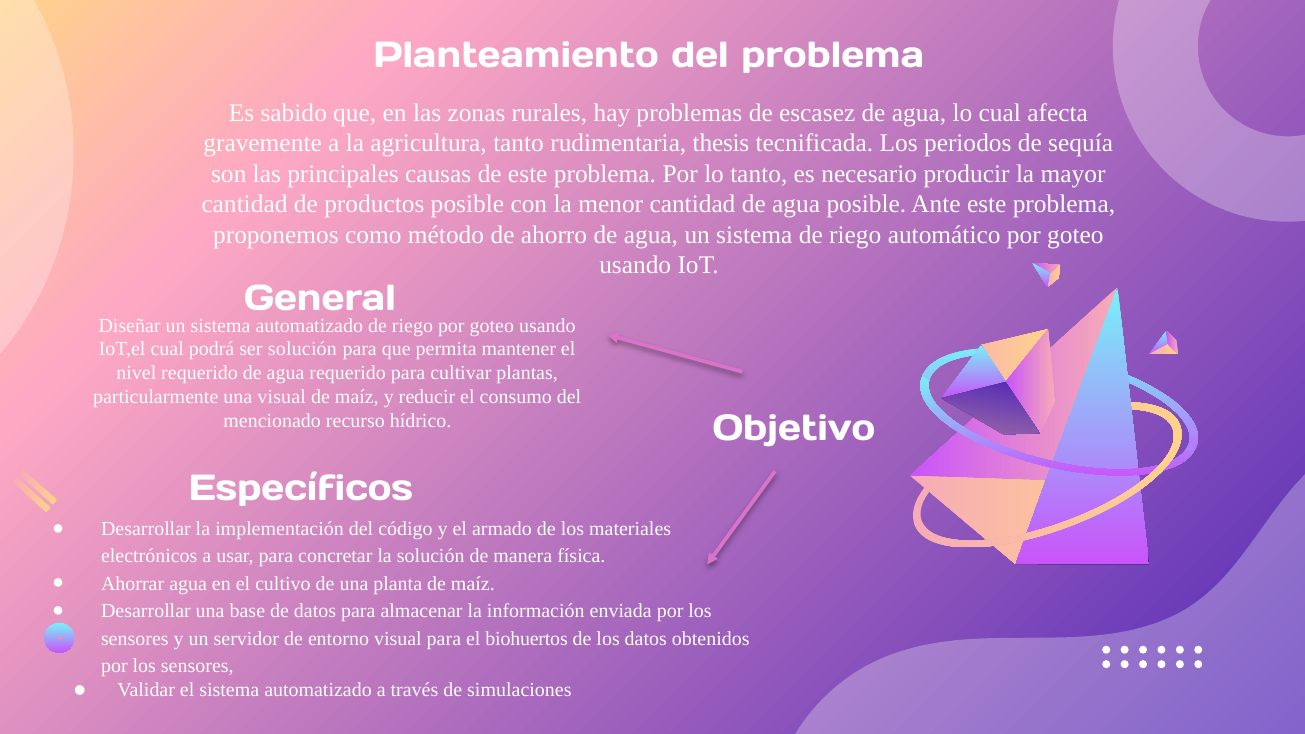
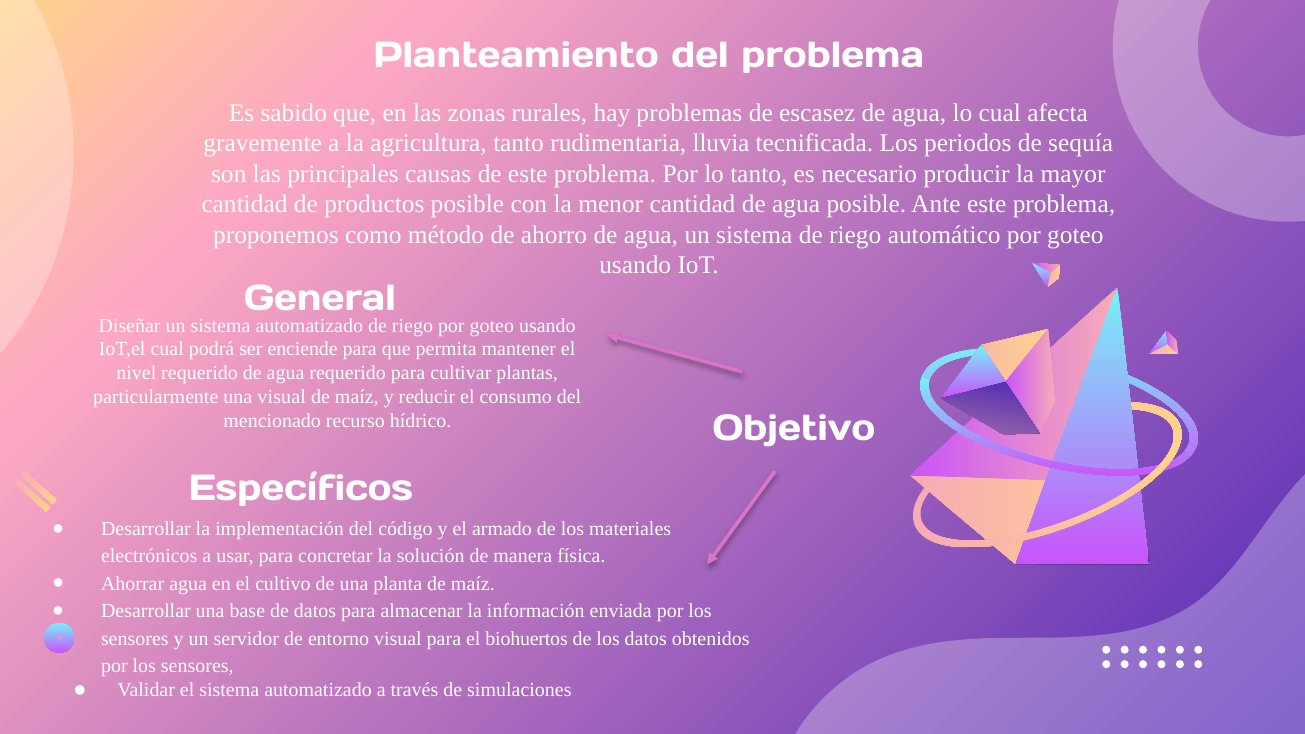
thesis: thesis -> lluvia
ser solución: solución -> enciende
